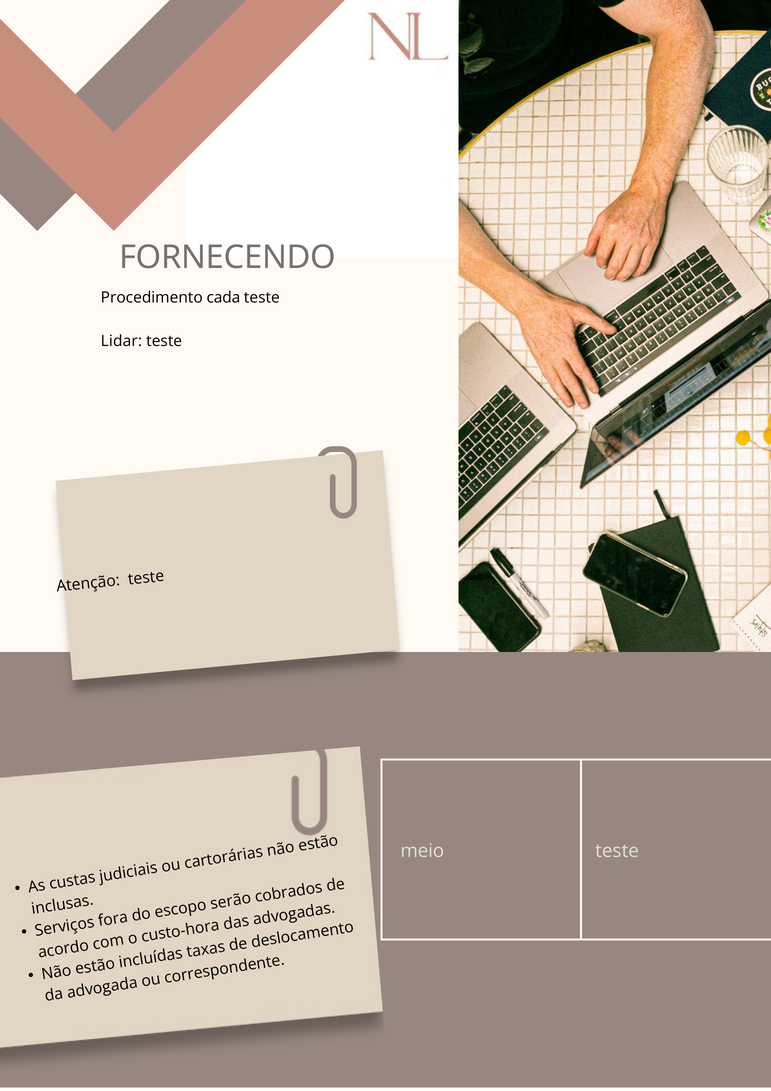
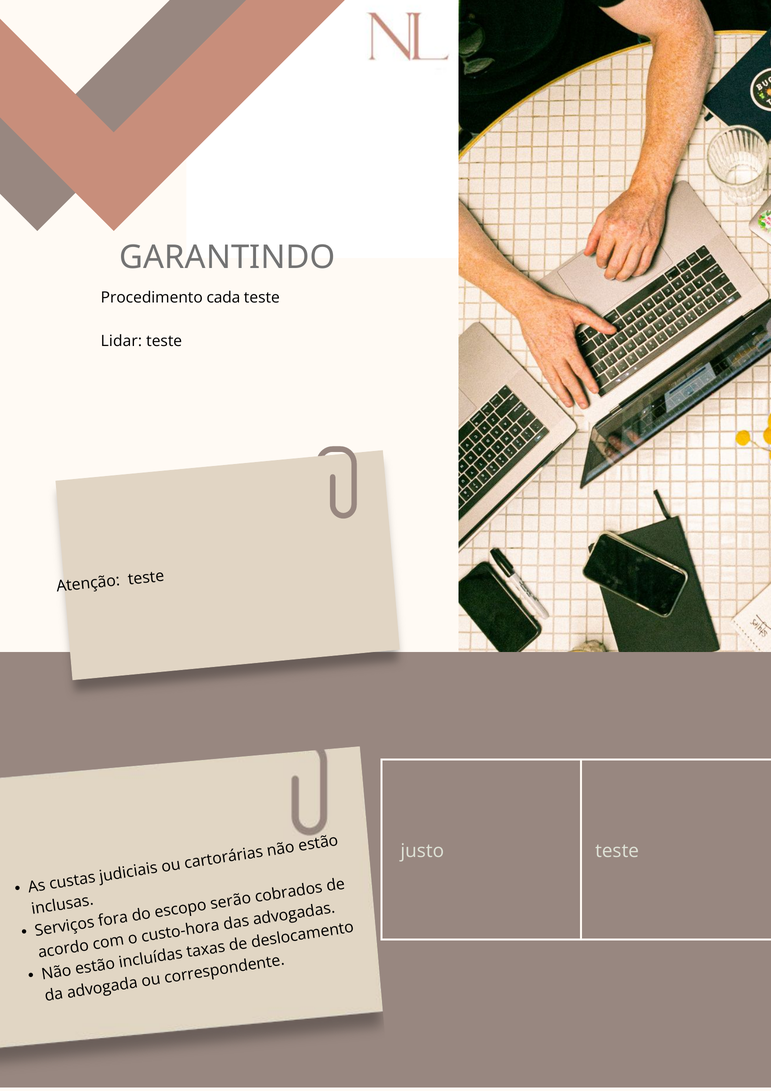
FORNECENDO: FORNECENDO -> GARANTINDO
meio: meio -> justo
